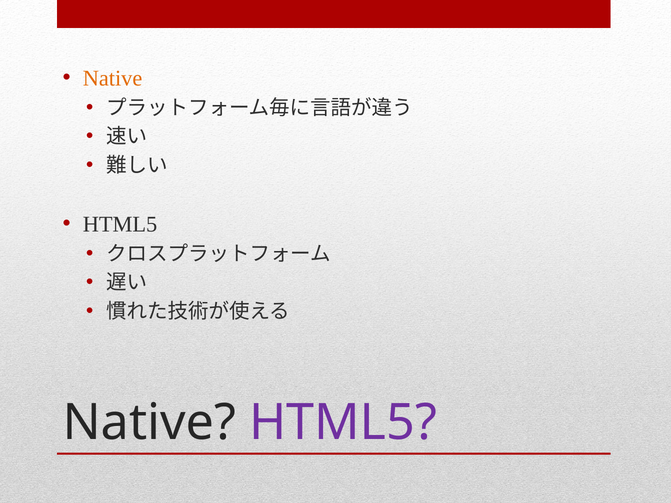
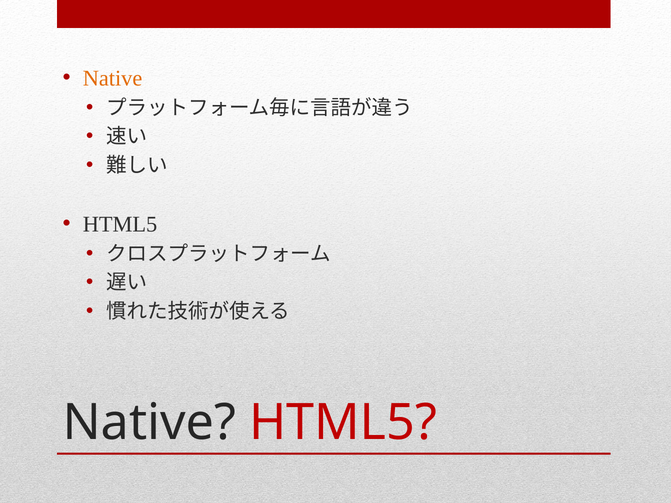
HTML5 at (343, 423) colour: purple -> red
